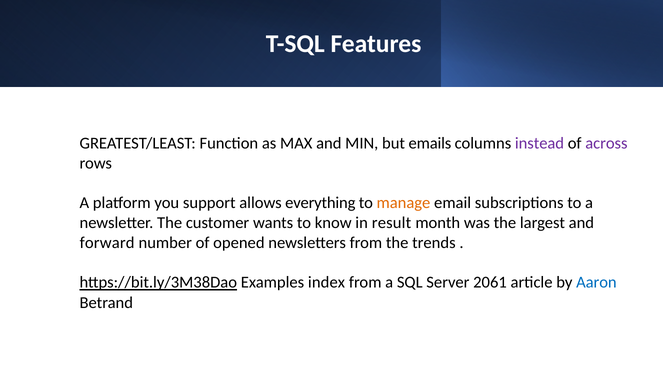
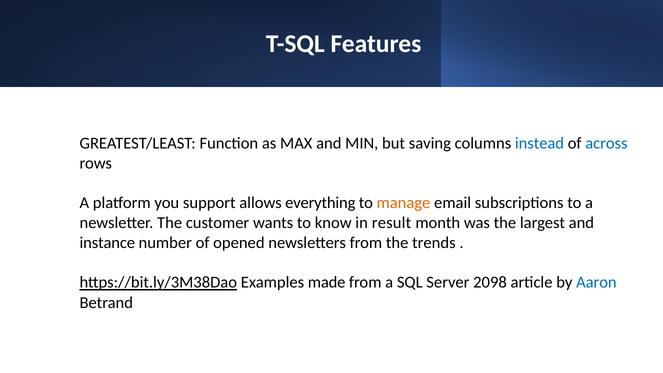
emails: emails -> saving
instead colour: purple -> blue
across colour: purple -> blue
forward: forward -> instance
index: index -> made
2061: 2061 -> 2098
